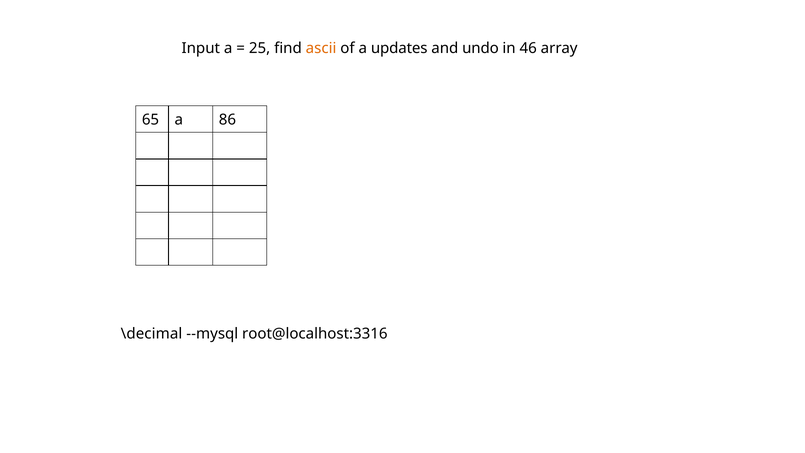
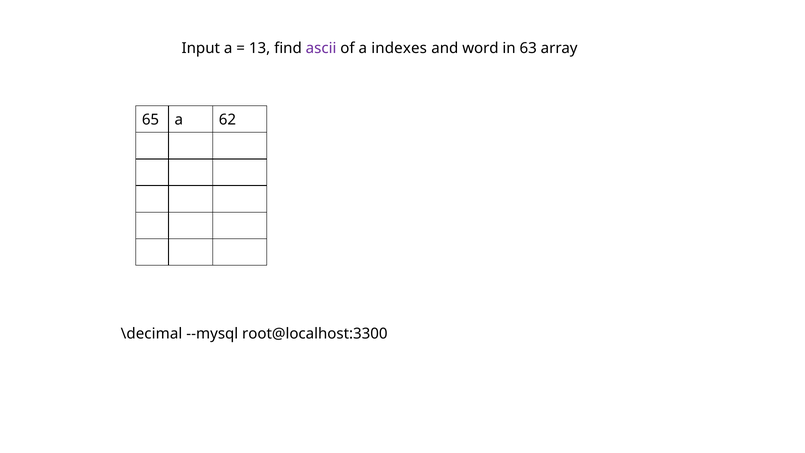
25: 25 -> 13
ascii colour: orange -> purple
updates: updates -> indexes
undo: undo -> word
46: 46 -> 63
86: 86 -> 62
root@localhost:3316: root@localhost:3316 -> root@localhost:3300
